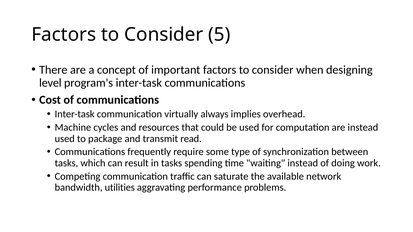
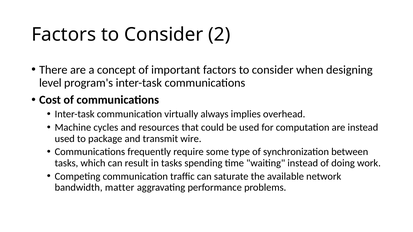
5: 5 -> 2
read: read -> wire
utilities: utilities -> matter
